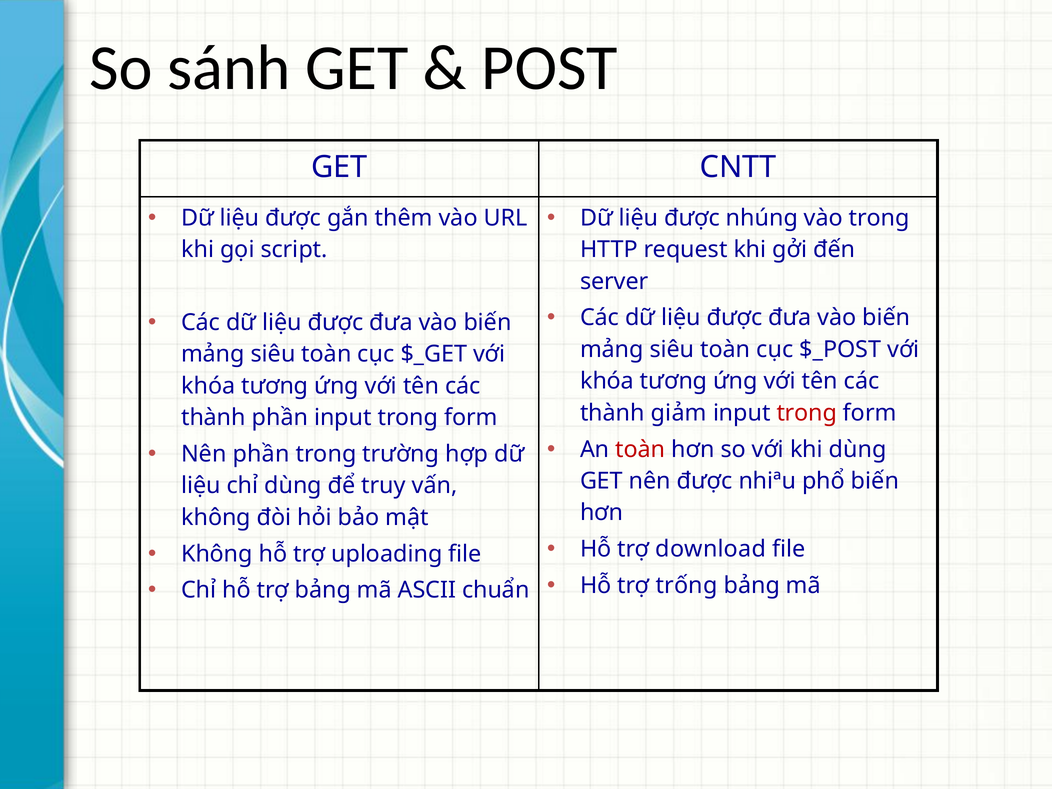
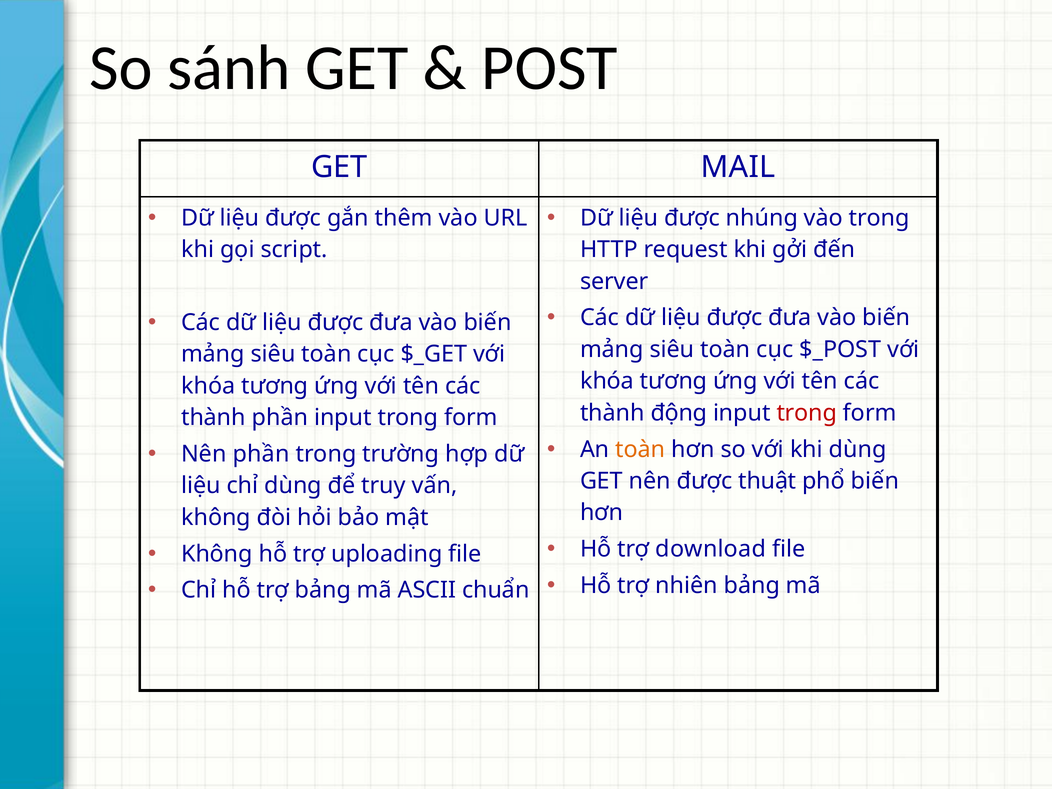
CNTT: CNTT -> MAIL
giảm: giảm -> động
toàn at (640, 449) colour: red -> orange
nhiªu: nhiªu -> thuật
trống: trống -> nhiên
